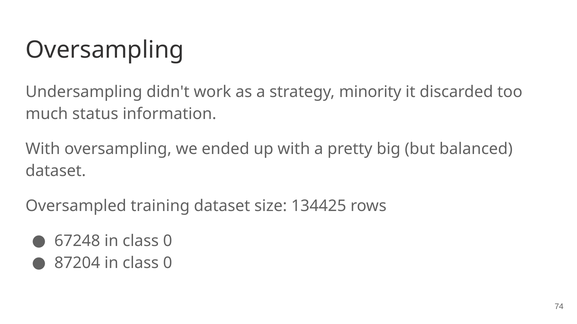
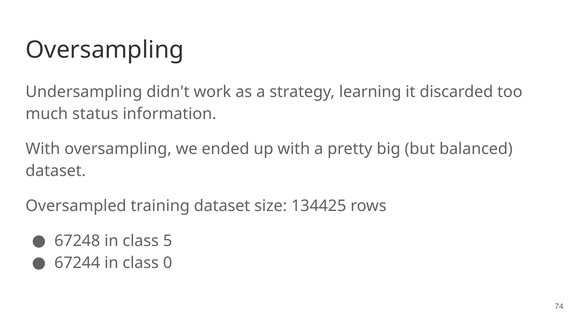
minority: minority -> learning
67248 in class 0: 0 -> 5
87204: 87204 -> 67244
